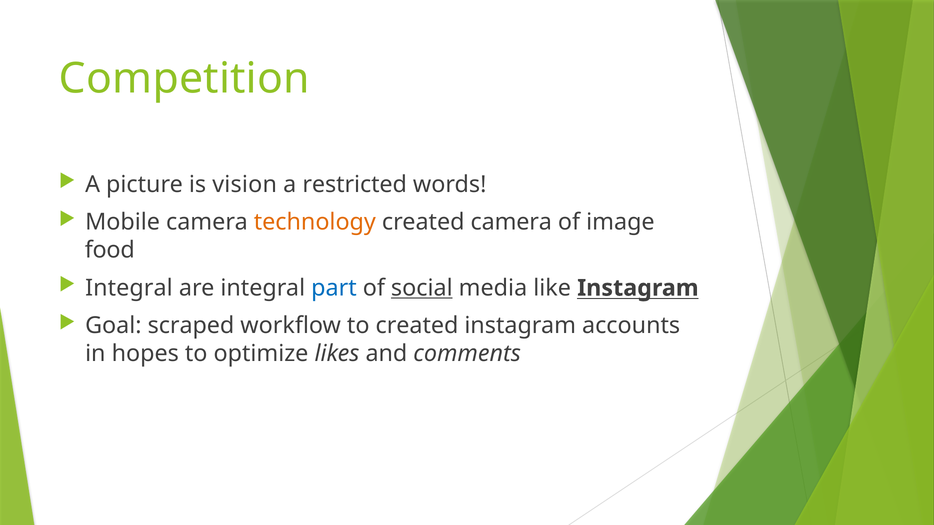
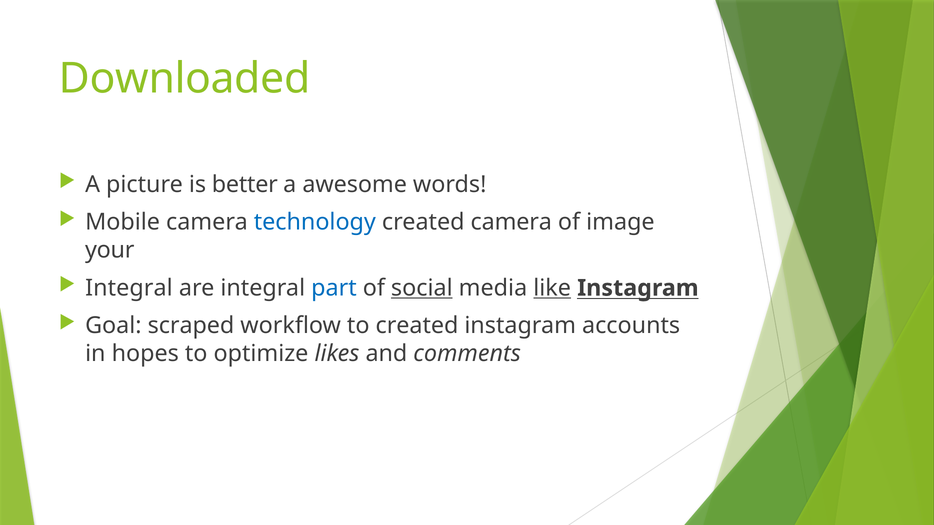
Competition: Competition -> Downloaded
vision: vision -> better
restricted: restricted -> awesome
technology colour: orange -> blue
food: food -> your
like underline: none -> present
